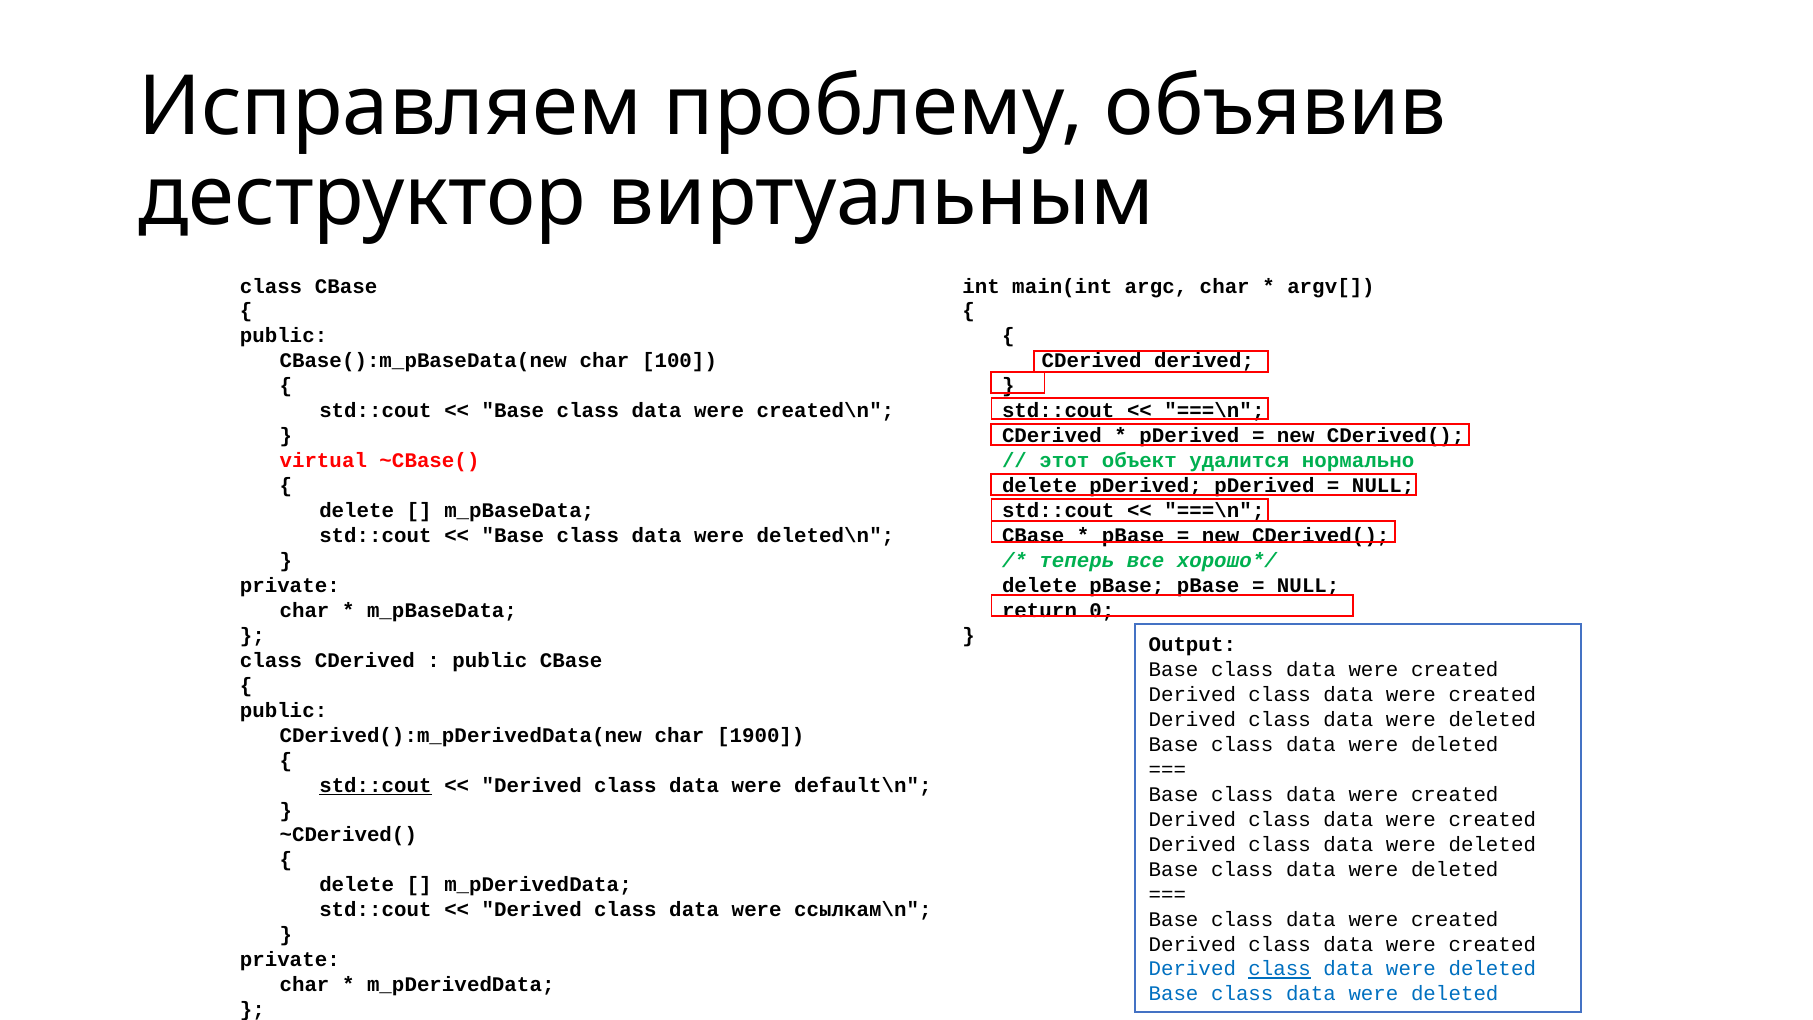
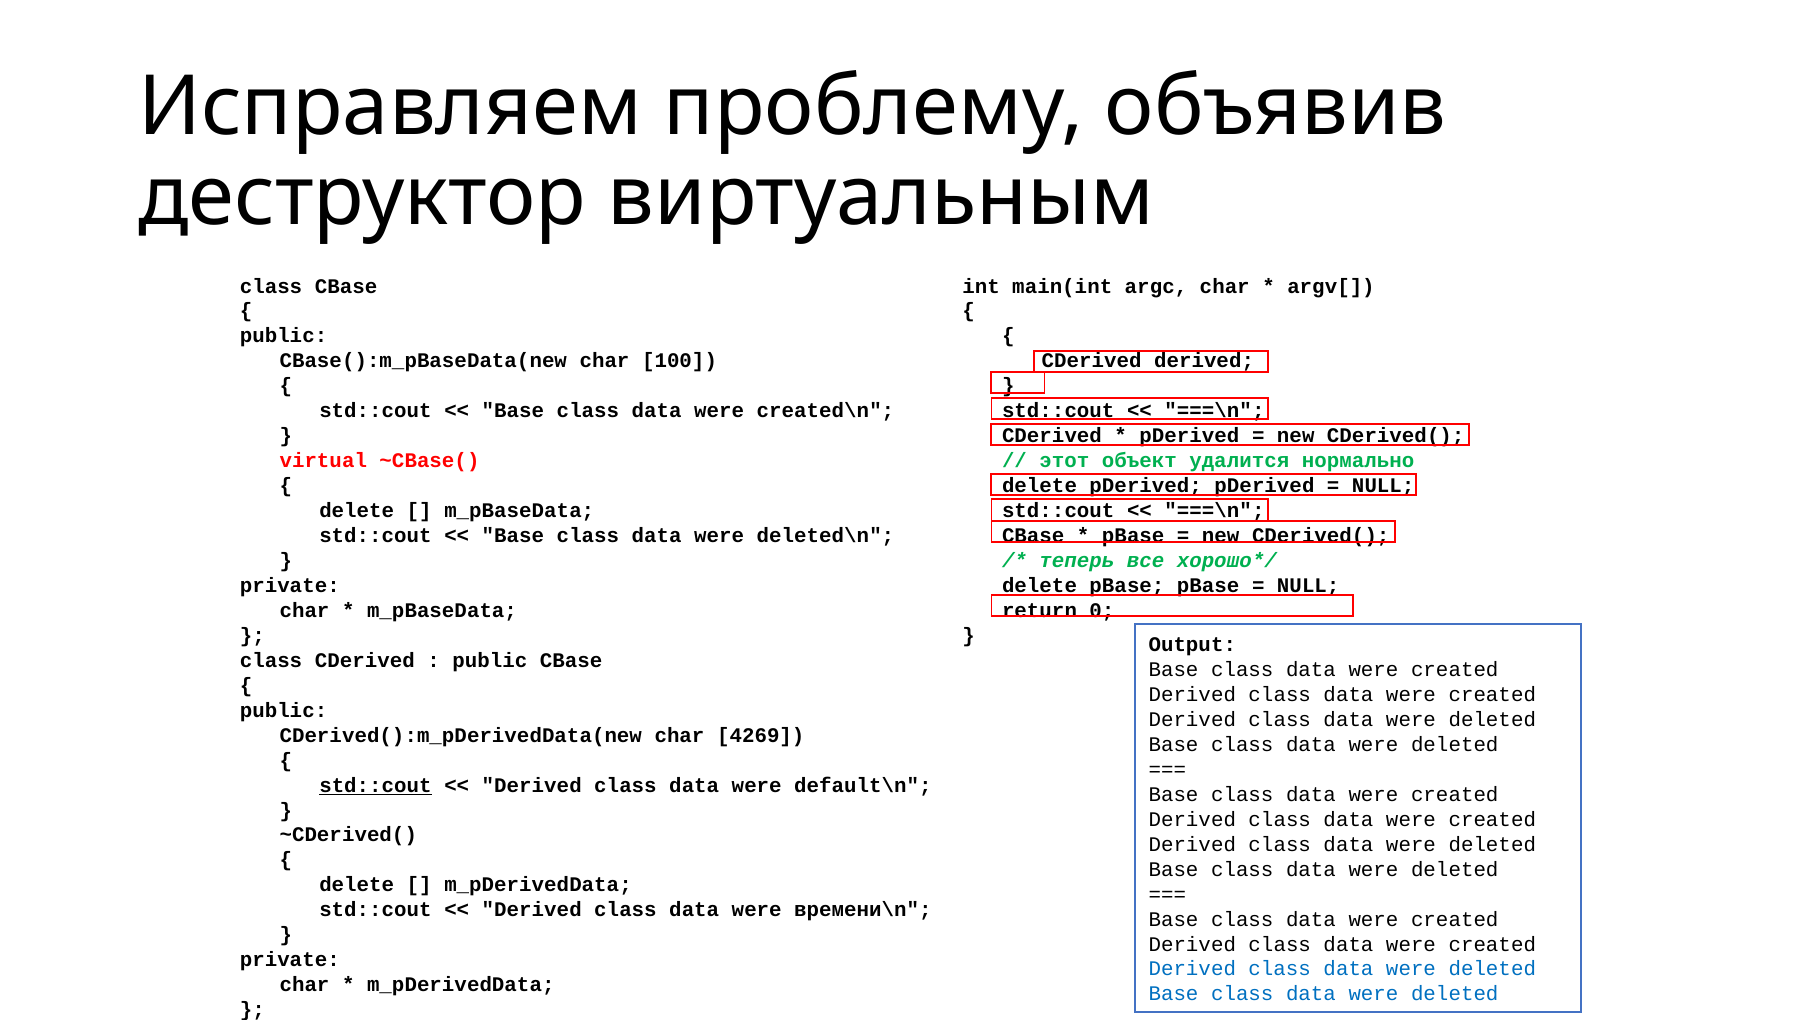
1900: 1900 -> 4269
ссылкам\n: ссылкам\n -> времени\n
class at (1280, 969) underline: present -> none
